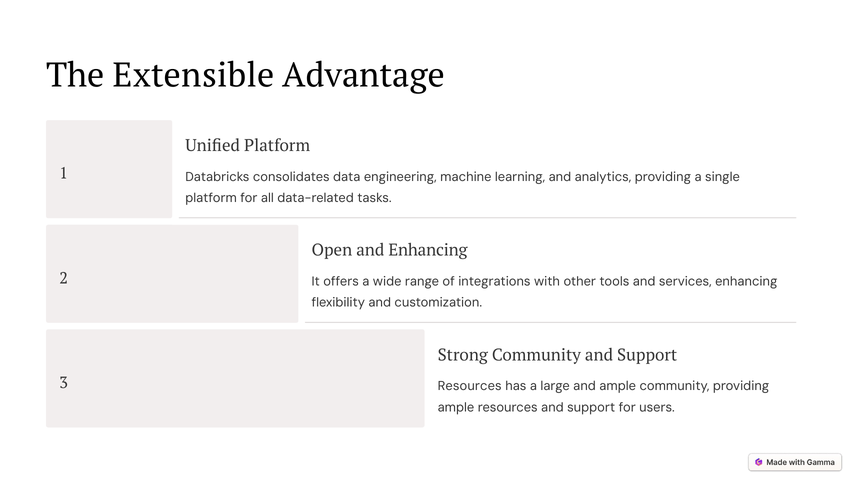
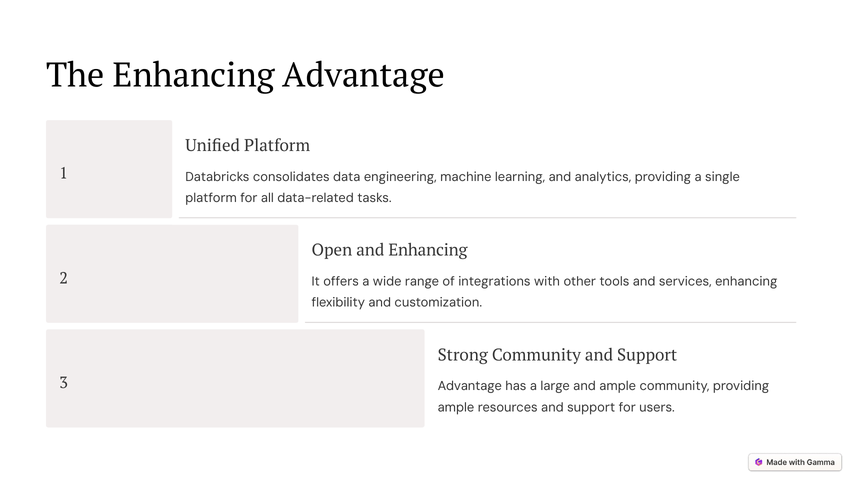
The Extensible: Extensible -> Enhancing
Resources at (470, 386): Resources -> Advantage
